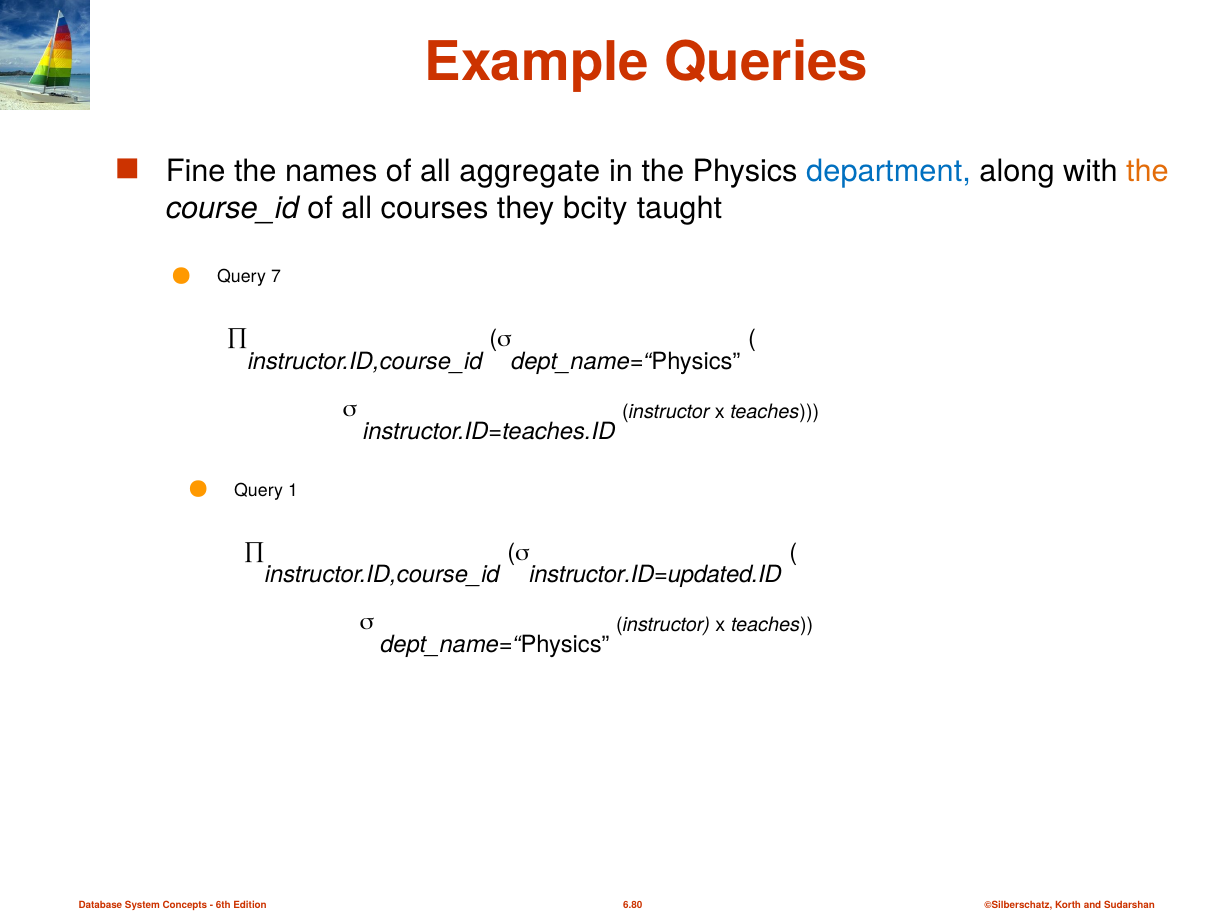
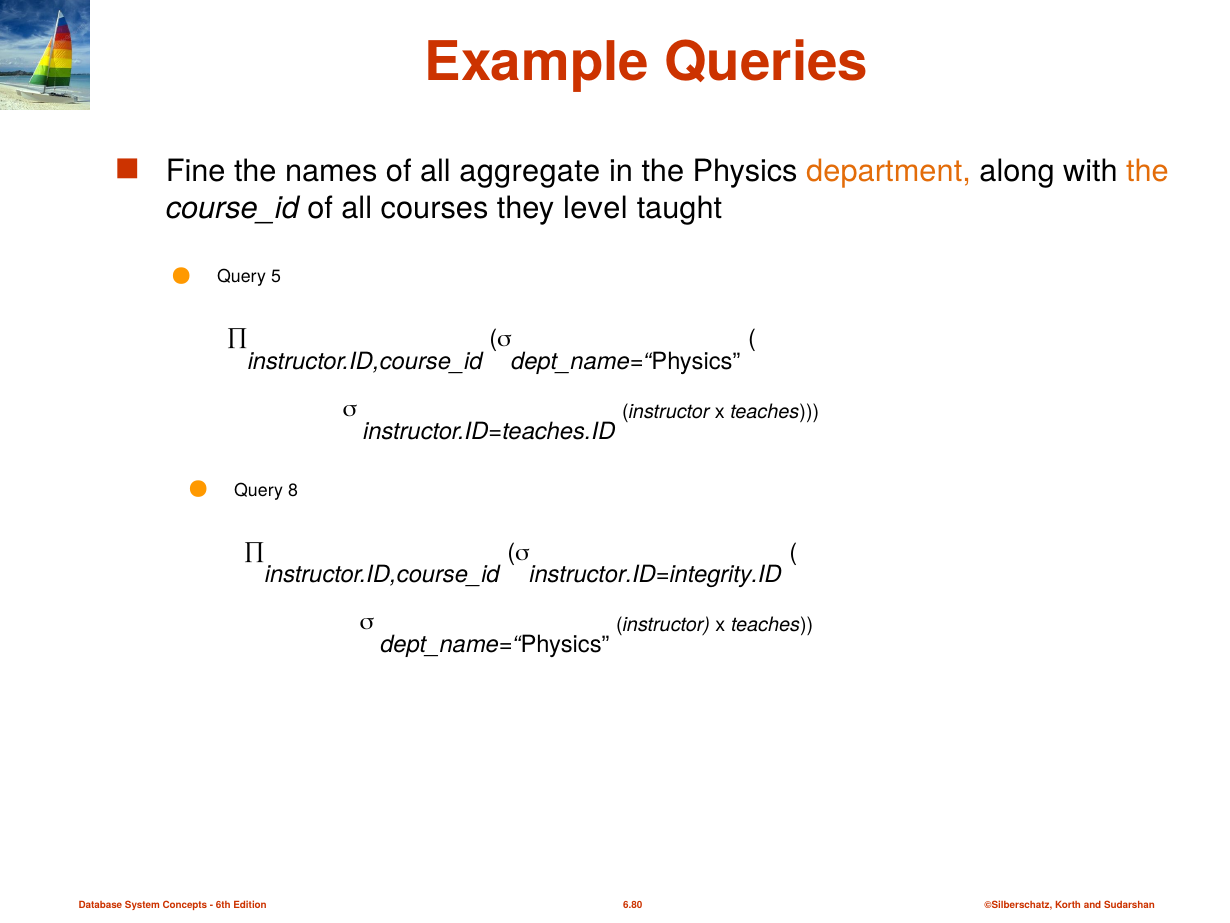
department colour: blue -> orange
bcity: bcity -> level
7: 7 -> 5
1: 1 -> 8
instructor.ID=updated.ID: instructor.ID=updated.ID -> instructor.ID=integrity.ID
